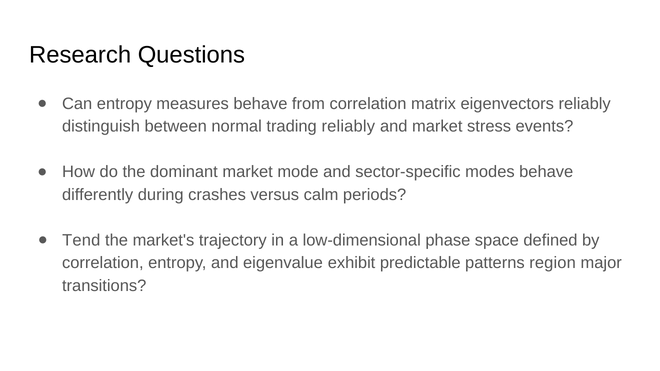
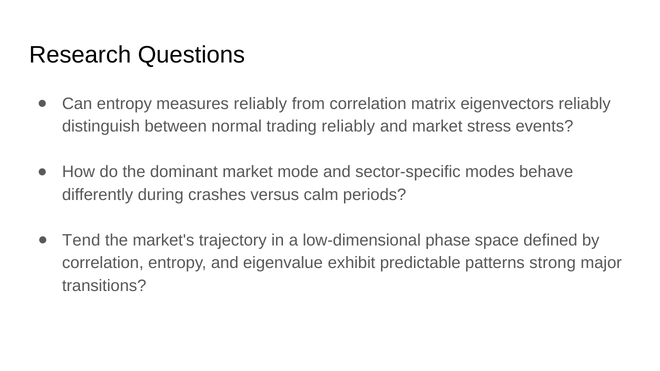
measures behave: behave -> reliably
region: region -> strong
